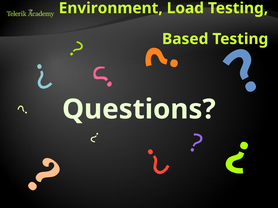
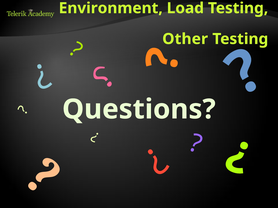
Based: Based -> Other
